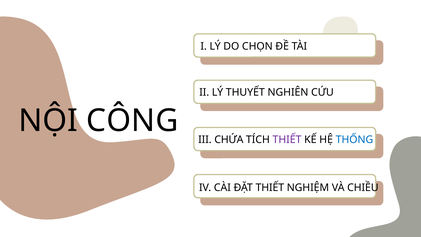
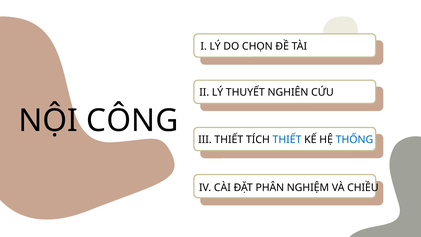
III CHỨA: CHỨA -> THIẾT
THIẾT at (287, 140) colour: purple -> blue
ĐẶT THIẾT: THIẾT -> PHÂN
